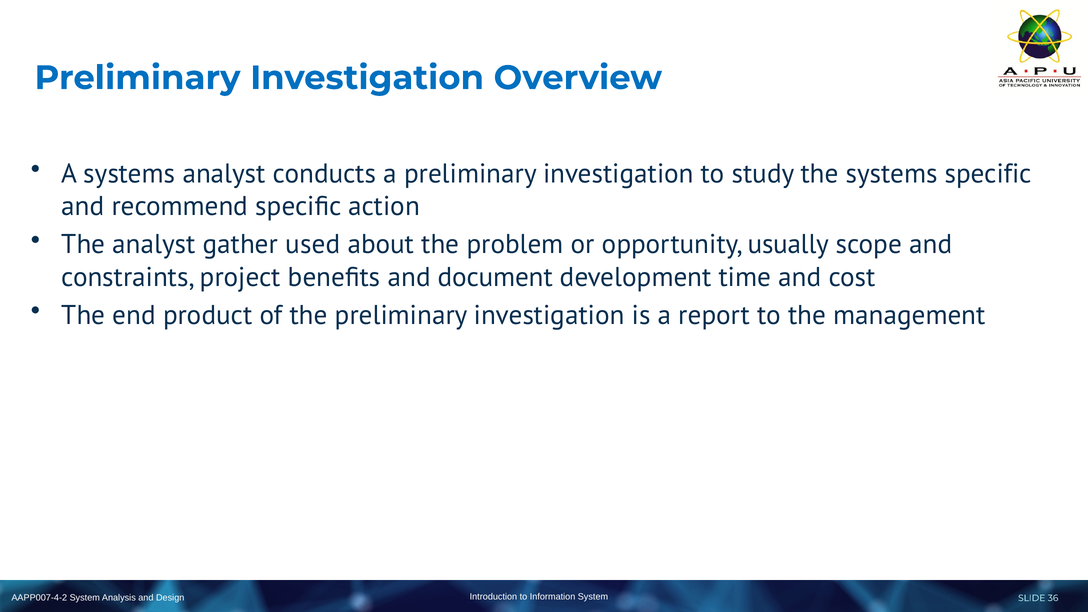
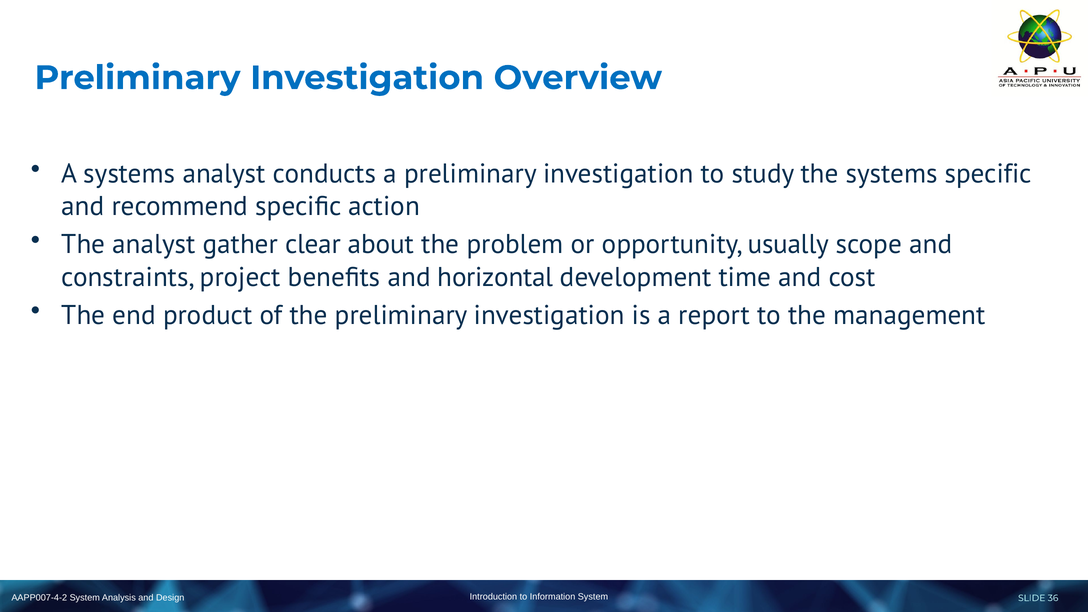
used: used -> clear
document: document -> horizontal
